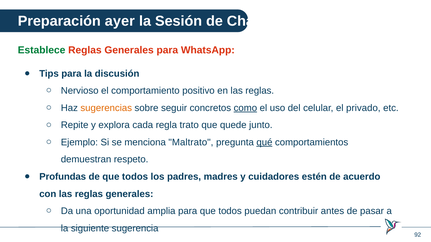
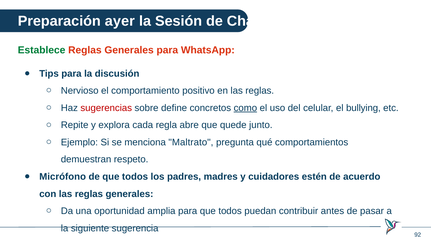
sugerencias colour: orange -> red
seguir: seguir -> define
privado: privado -> bullying
trato: trato -> abre
qué underline: present -> none
Profundas: Profundas -> Micrófono
